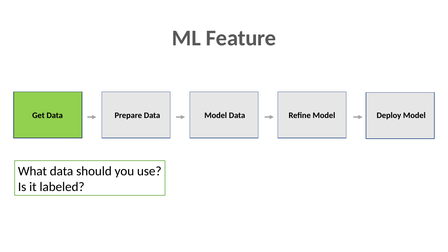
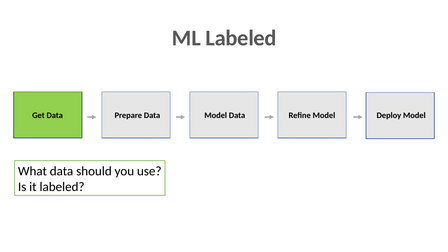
ML Feature: Feature -> Labeled
